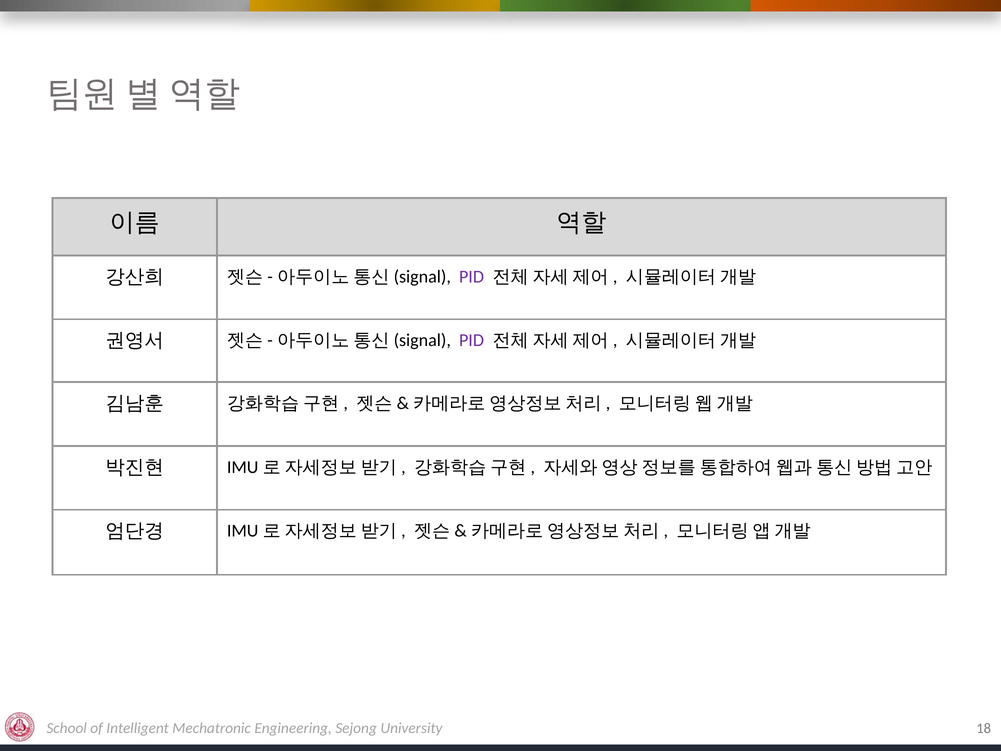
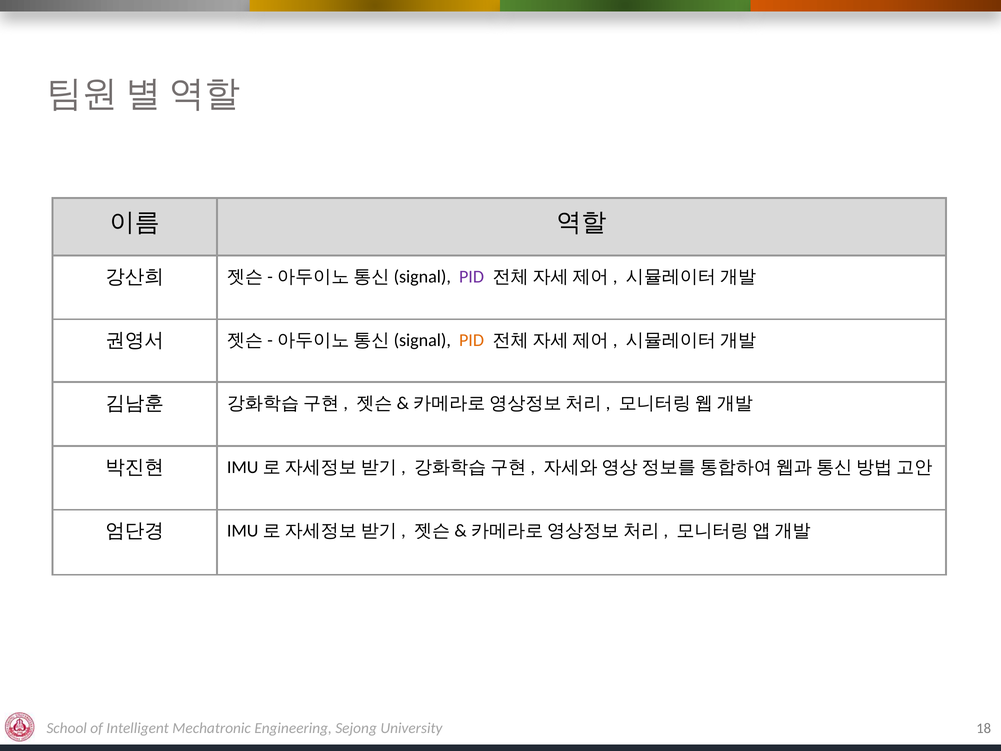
PID at (472, 340) colour: purple -> orange
